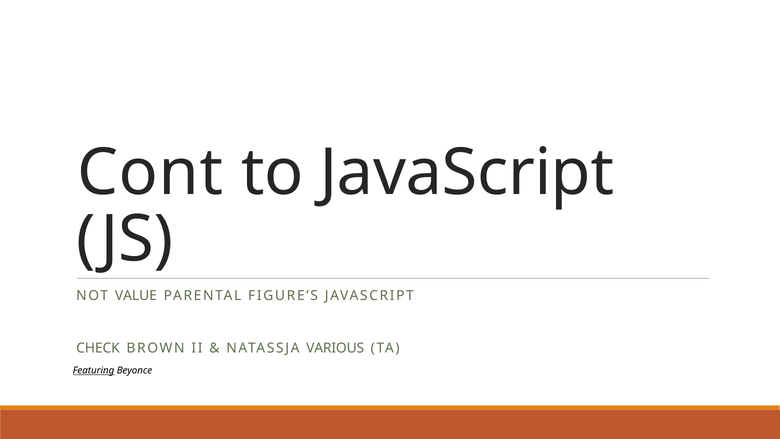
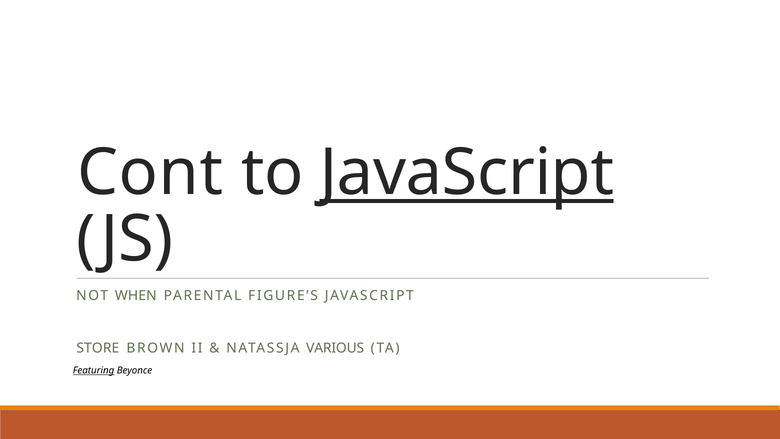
JavaScript at (467, 173) underline: none -> present
VALUE: VALUE -> WHEN
CHECK: CHECK -> STORE
